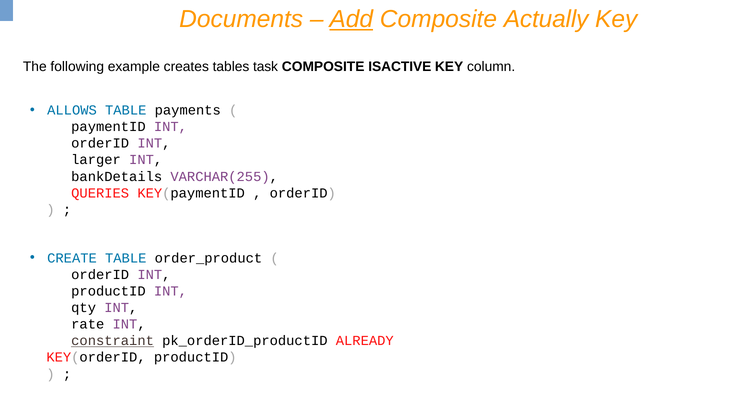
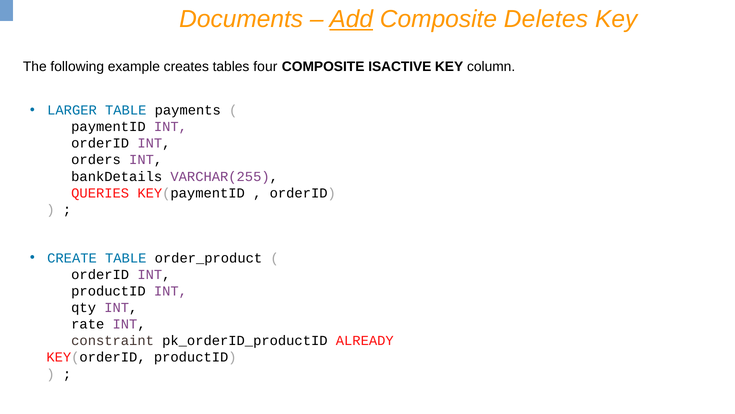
Actually: Actually -> Deletes
task: task -> four
ALLOWS: ALLOWS -> LARGER
larger: larger -> orders
constraint underline: present -> none
